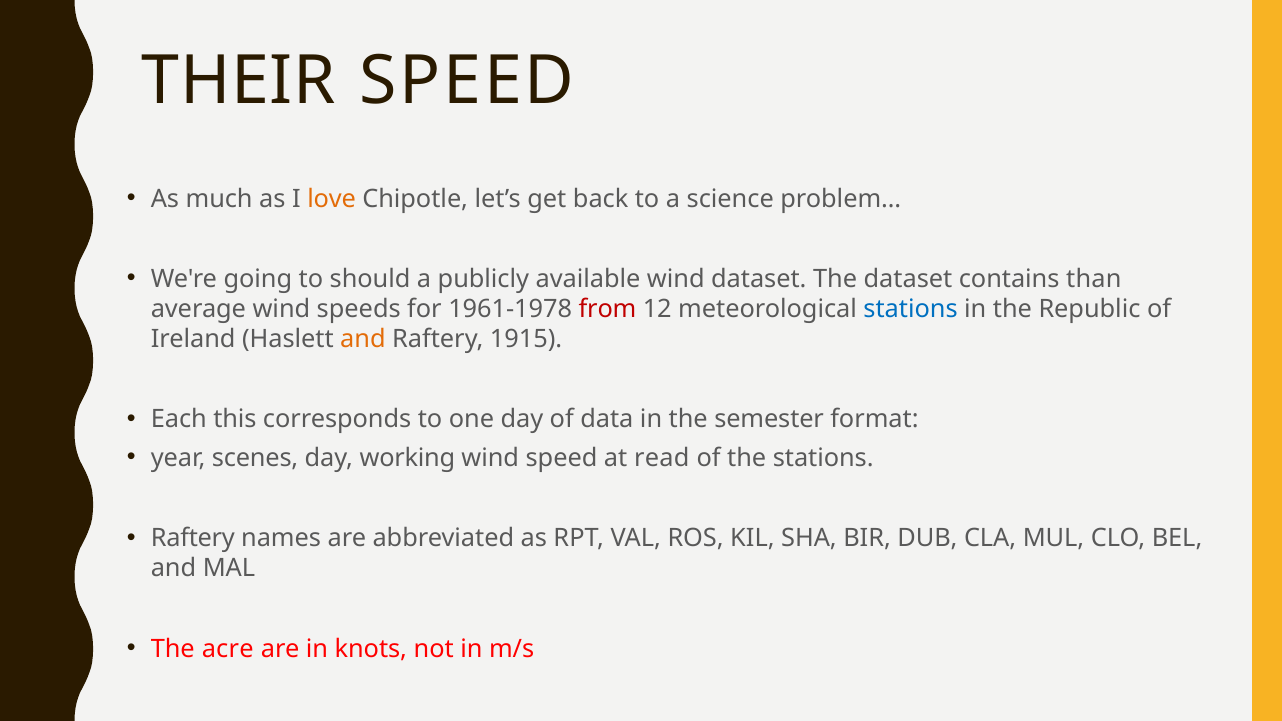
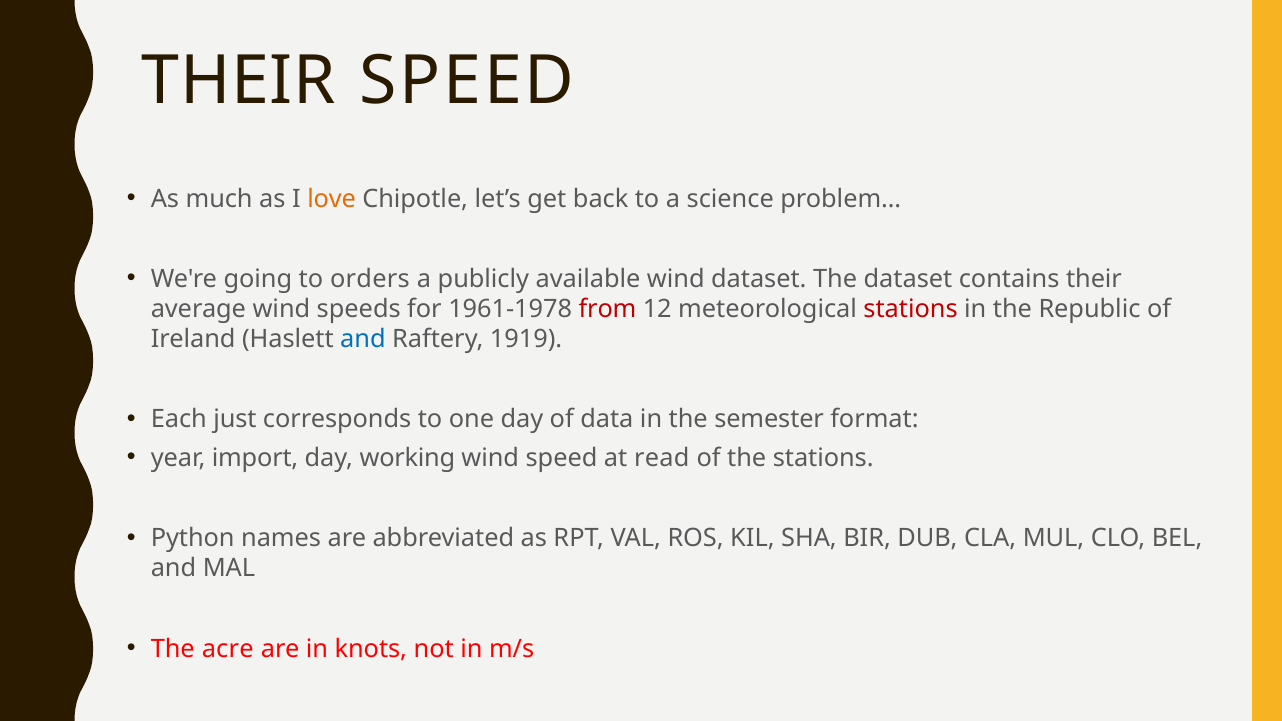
should: should -> orders
contains than: than -> their
stations at (911, 309) colour: blue -> red
and at (363, 339) colour: orange -> blue
1915: 1915 -> 1919
this: this -> just
scenes: scenes -> import
Raftery at (193, 539): Raftery -> Python
